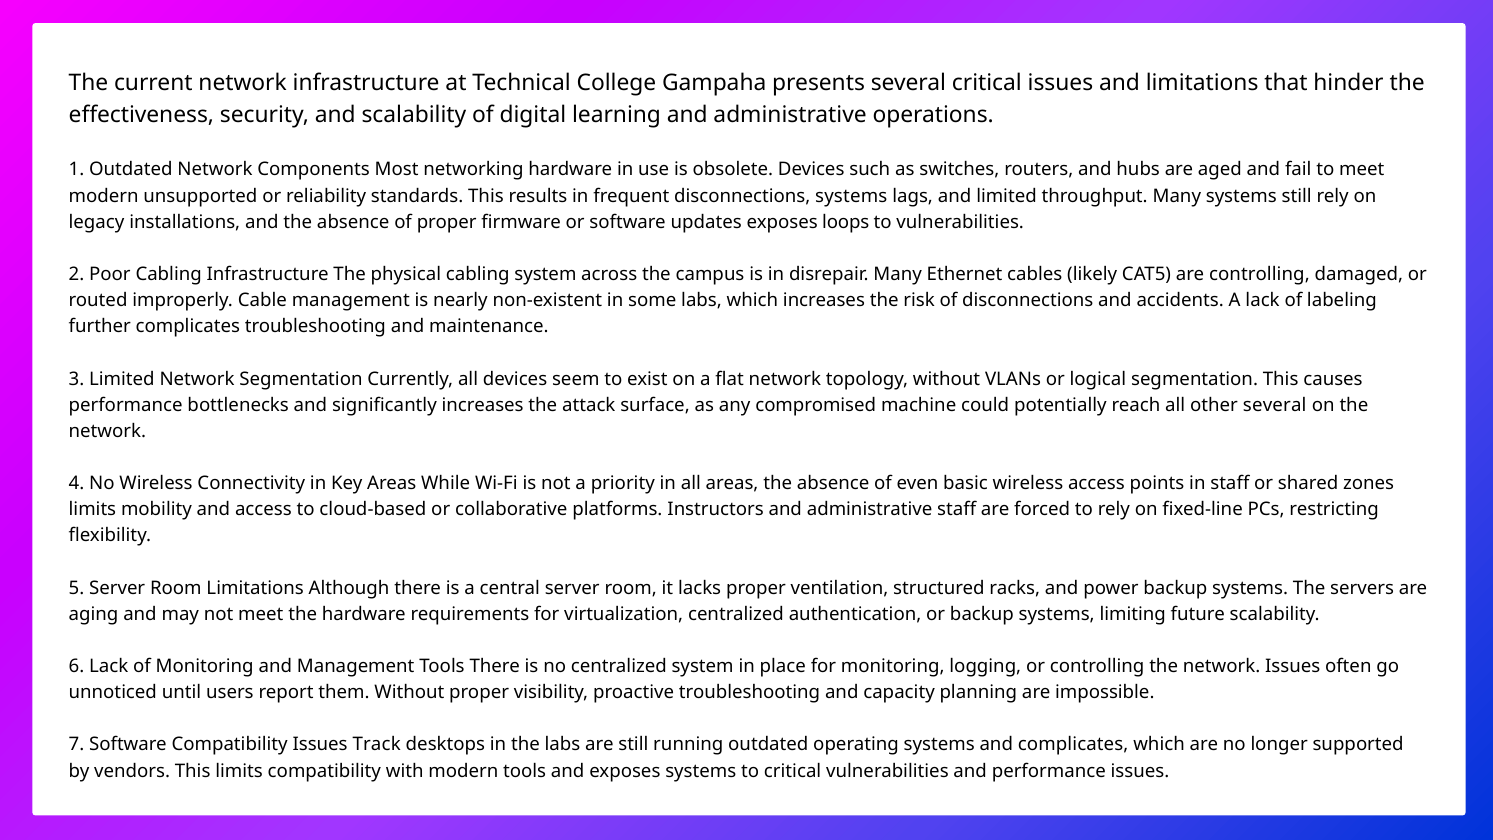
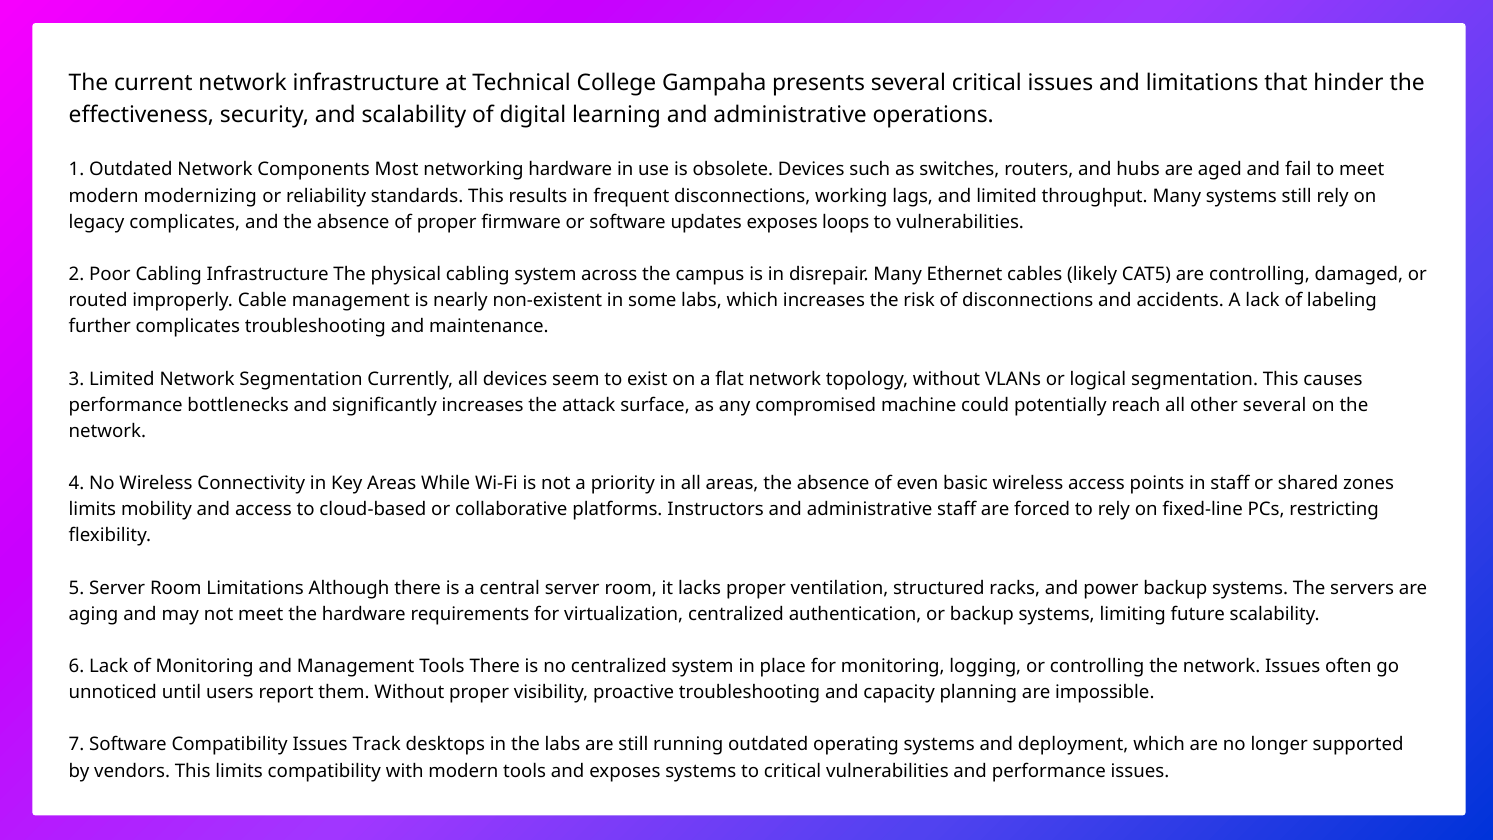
unsupported: unsupported -> modernizing
disconnections systems: systems -> working
legacy installations: installations -> complicates
and complicates: complicates -> deployment
